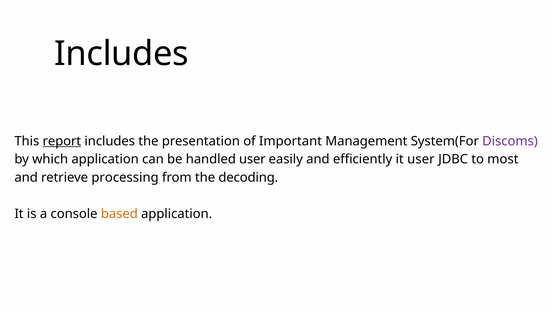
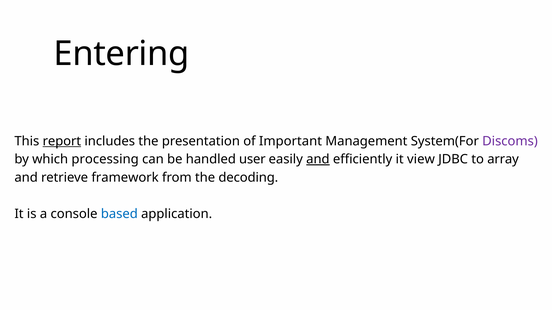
Includes at (121, 54): Includes -> Entering
which application: application -> processing
and at (318, 160) underline: none -> present
it user: user -> view
most: most -> array
processing: processing -> framework
based colour: orange -> blue
